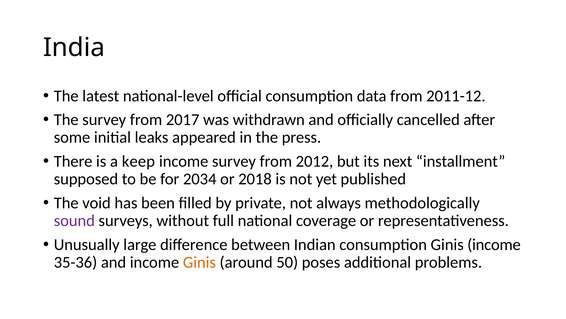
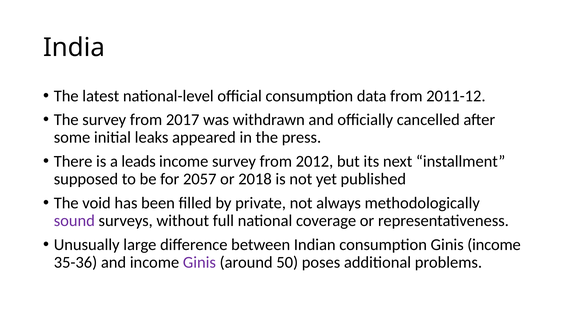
keep: keep -> leads
2034: 2034 -> 2057
Ginis at (199, 262) colour: orange -> purple
